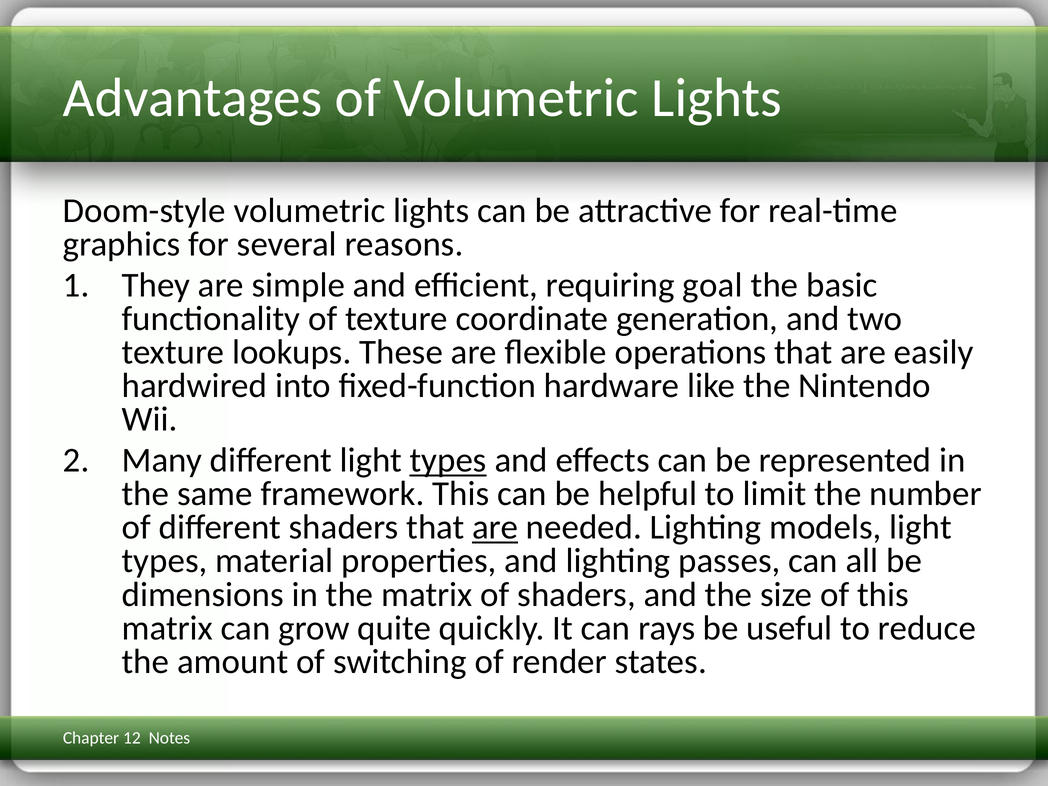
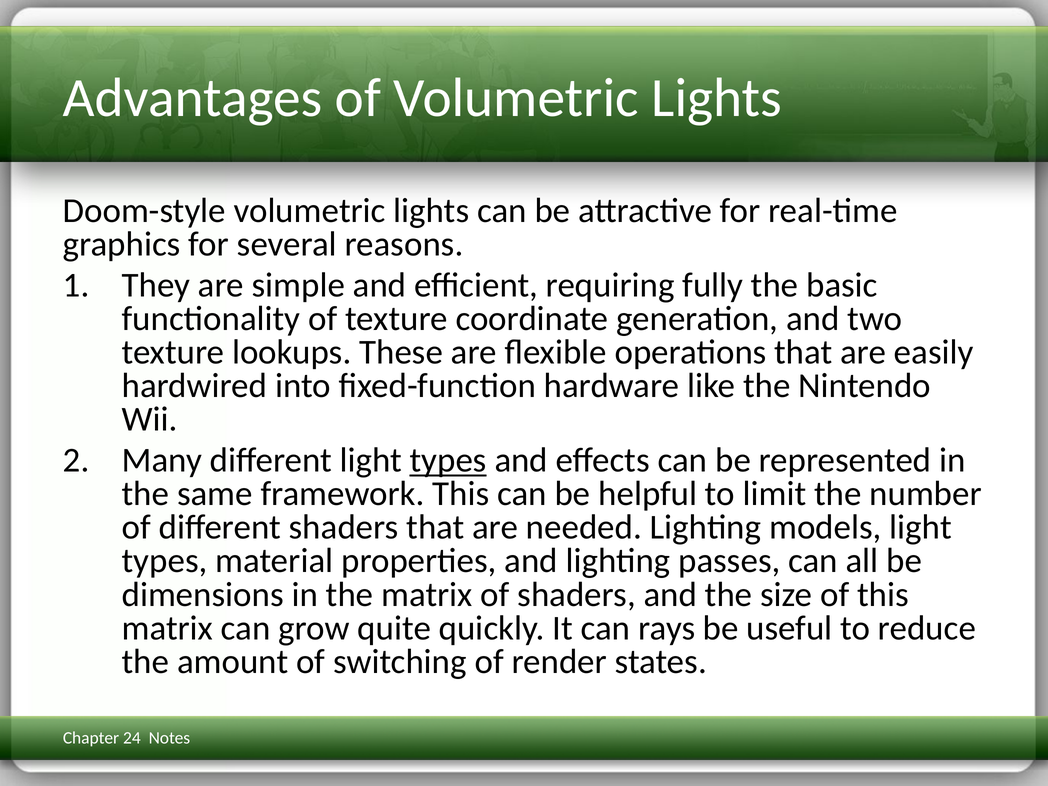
goal: goal -> fully
are at (495, 527) underline: present -> none
12: 12 -> 24
